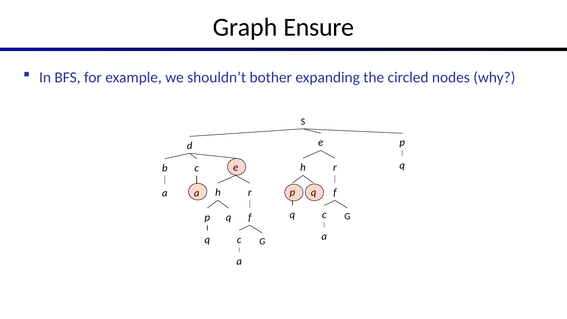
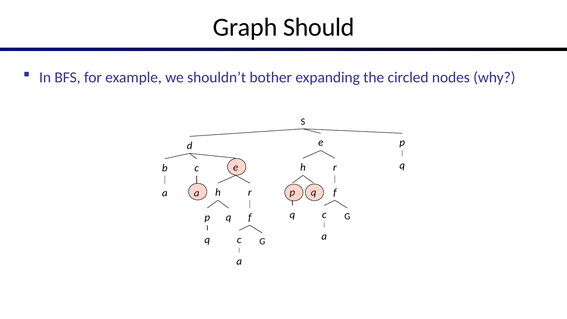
Ensure: Ensure -> Should
